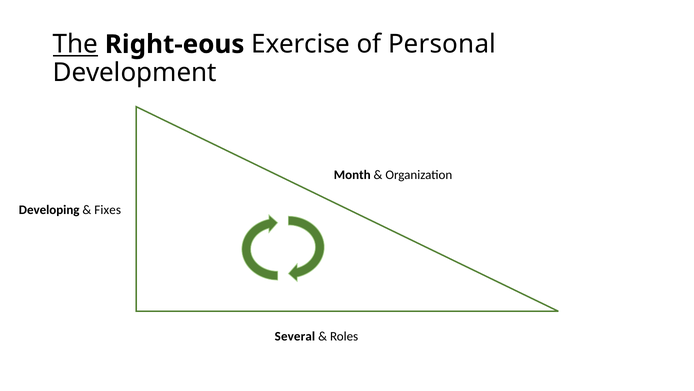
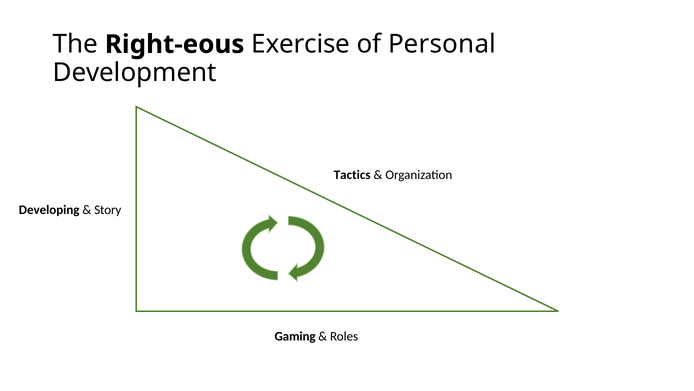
The underline: present -> none
Month: Month -> Tactics
Fixes: Fixes -> Story
Several: Several -> Gaming
